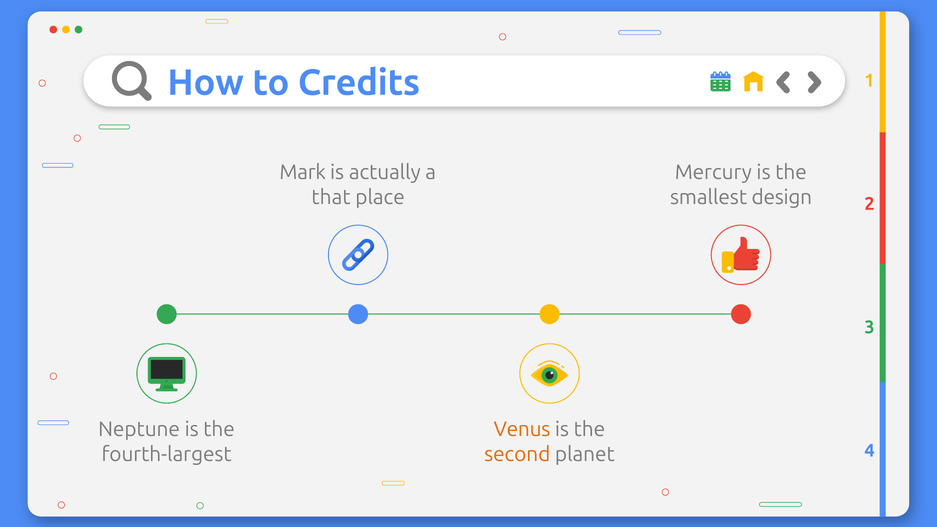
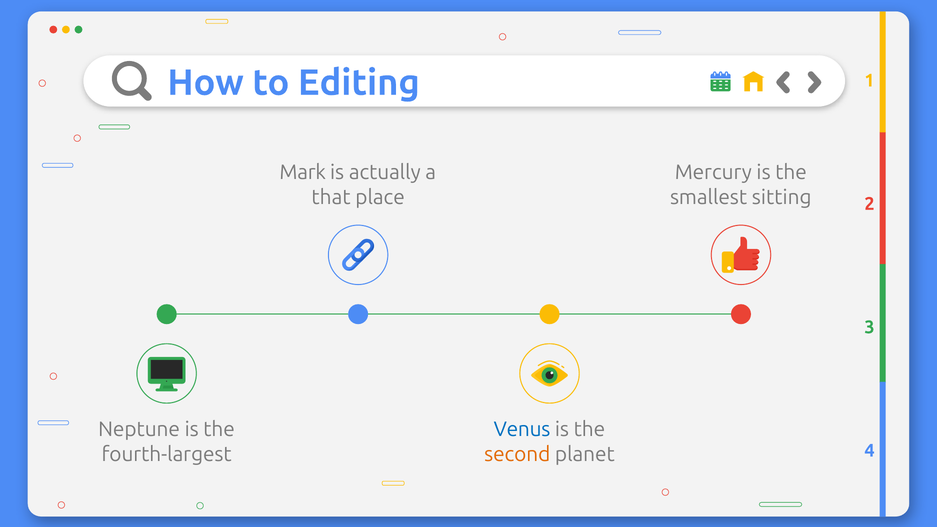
Credits: Credits -> Editing
design: design -> sitting
Venus colour: orange -> blue
